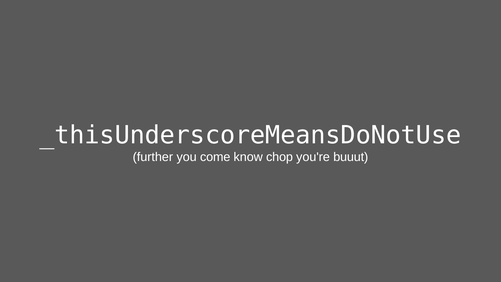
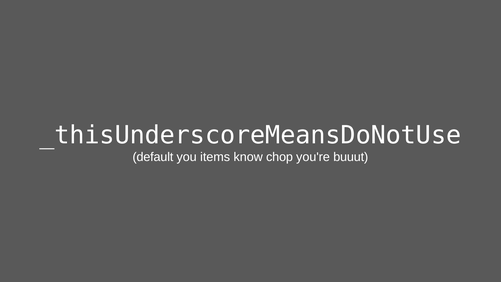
further: further -> default
come: come -> items
